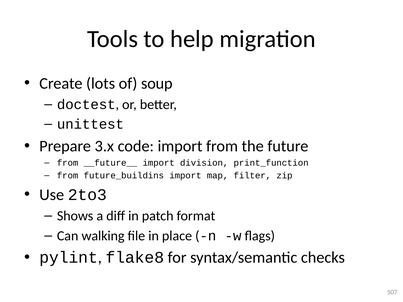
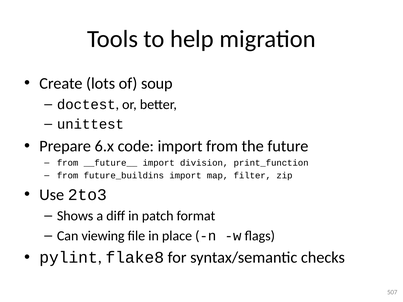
3.x: 3.x -> 6.x
walking: walking -> viewing
